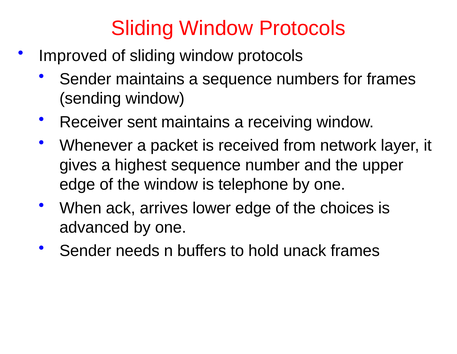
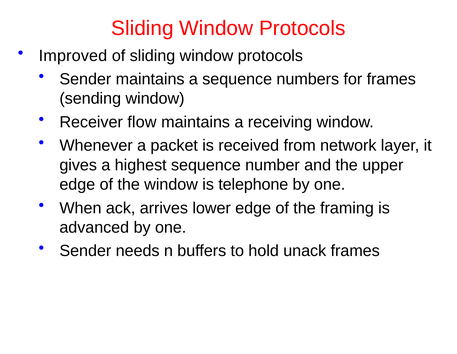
sent: sent -> flow
choices: choices -> framing
